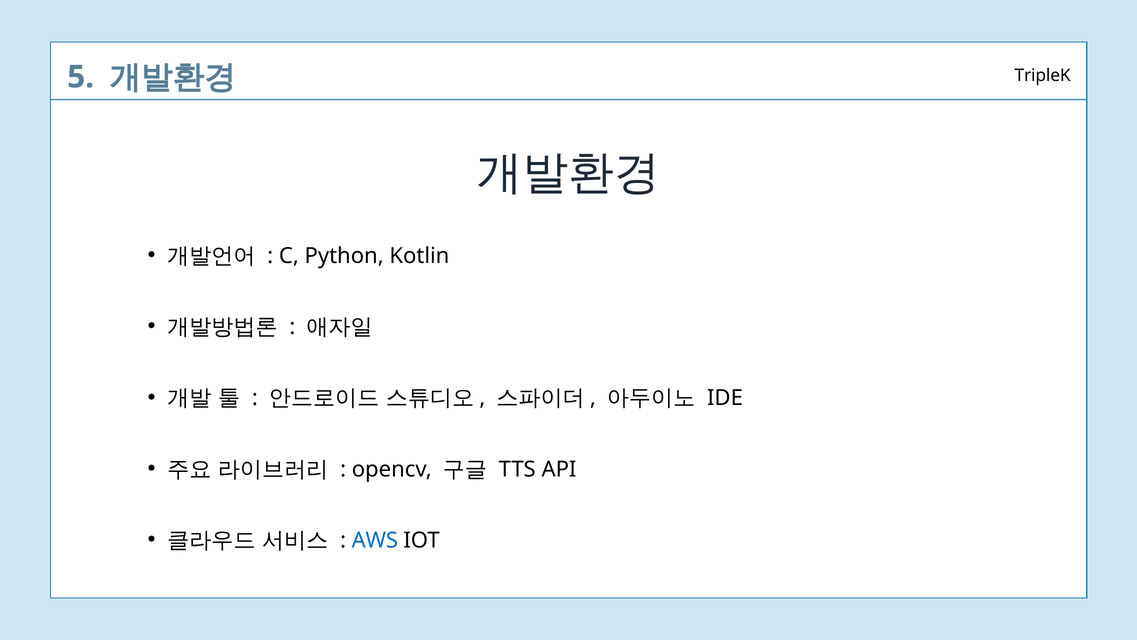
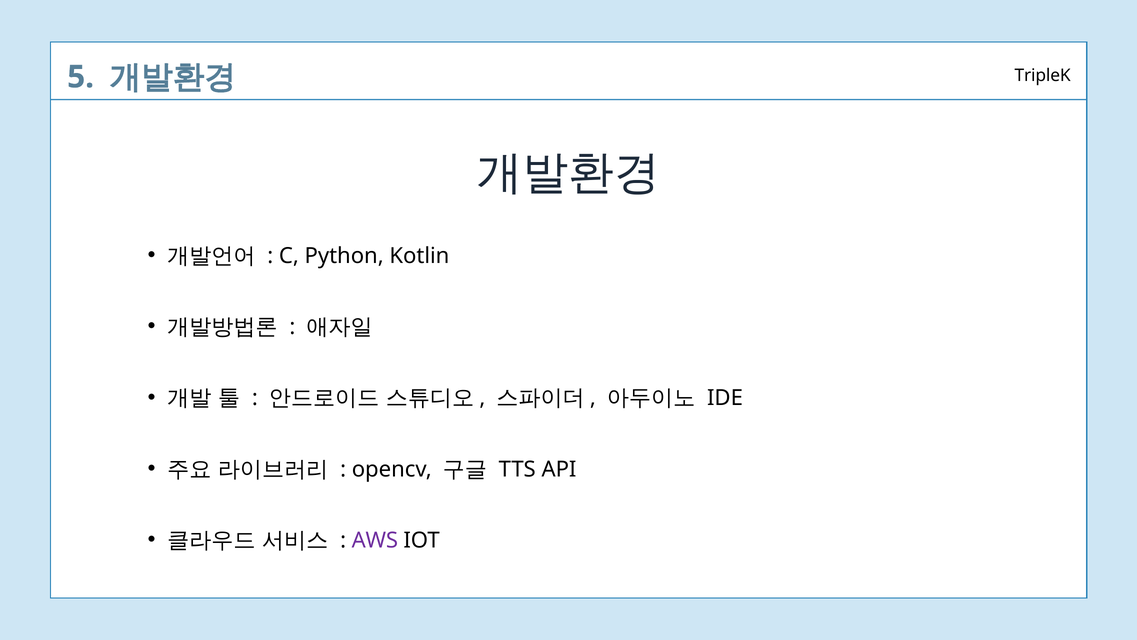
AWS colour: blue -> purple
